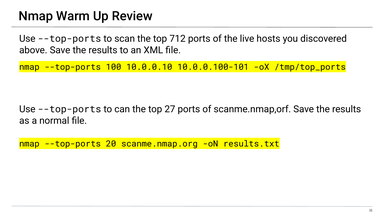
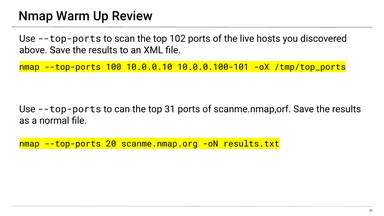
712: 712 -> 102
27: 27 -> 31
